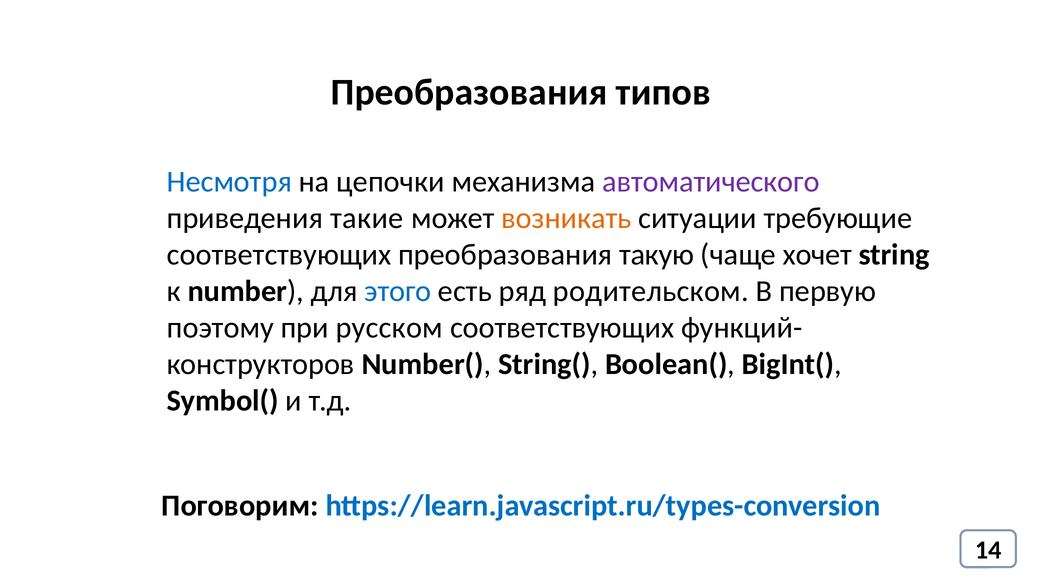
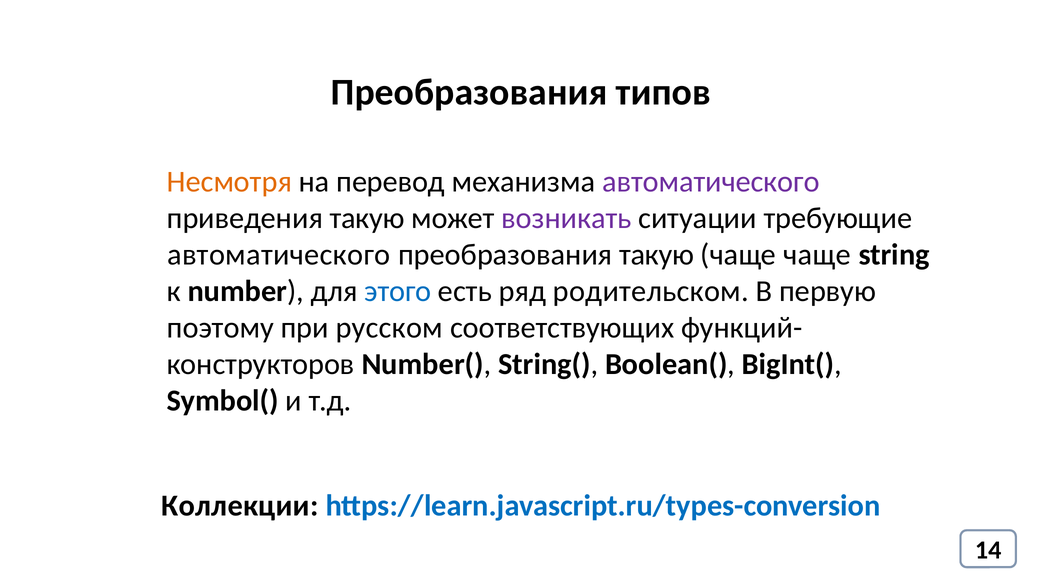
Несмотря colour: blue -> orange
цепочки: цепочки -> перевод
приведения такие: такие -> такую
возникать colour: orange -> purple
соответствующих at (279, 255): соответствующих -> автоматического
чаще хочет: хочет -> чаще
Поговорим: Поговорим -> Коллекции
